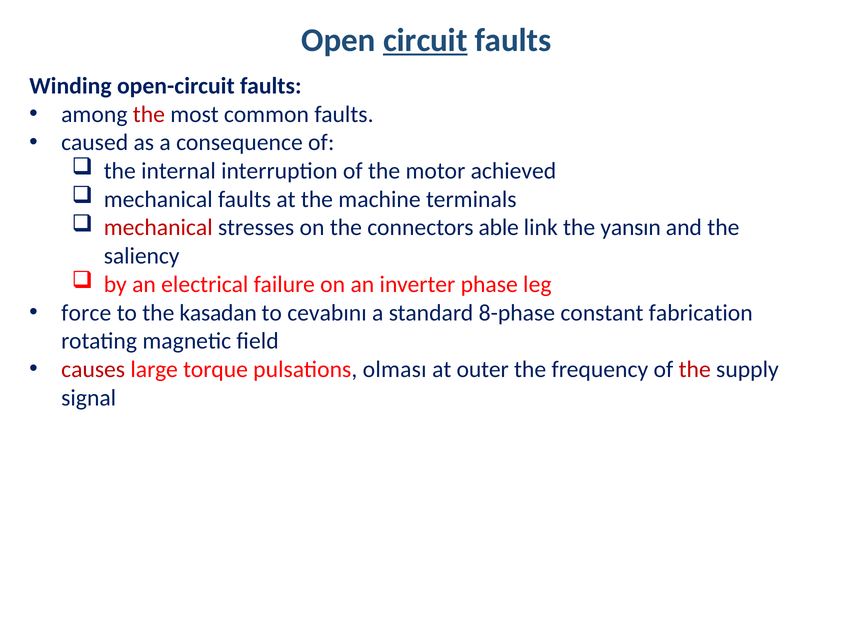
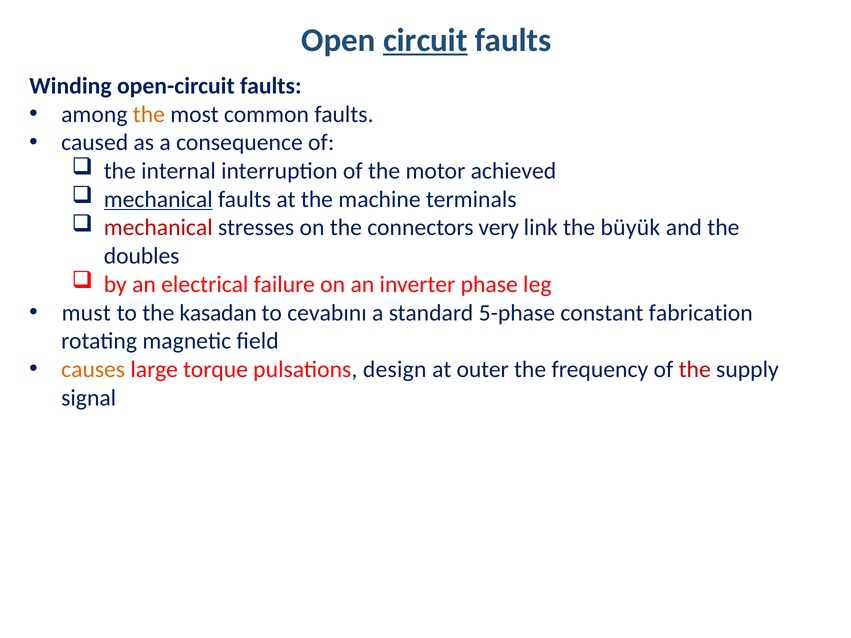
the at (149, 114) colour: red -> orange
mechanical at (158, 199) underline: none -> present
able: able -> very
yansın: yansın -> büyük
saliency: saliency -> doubles
force: force -> must
8-phase: 8-phase -> 5-phase
causes colour: red -> orange
olması: olması -> design
